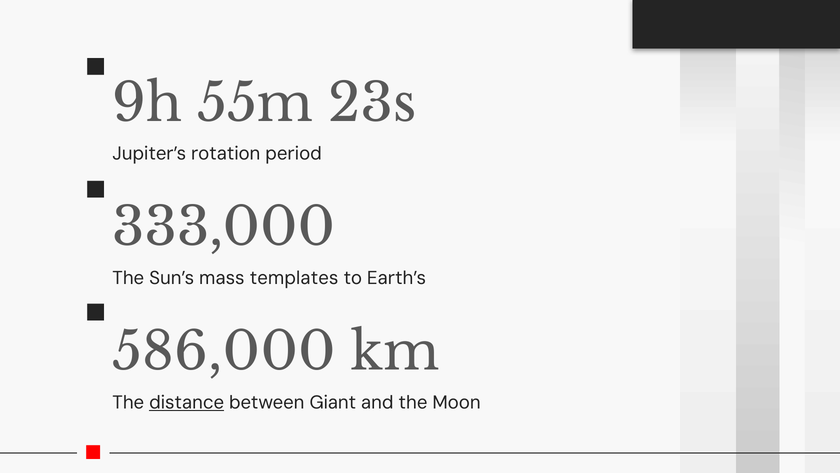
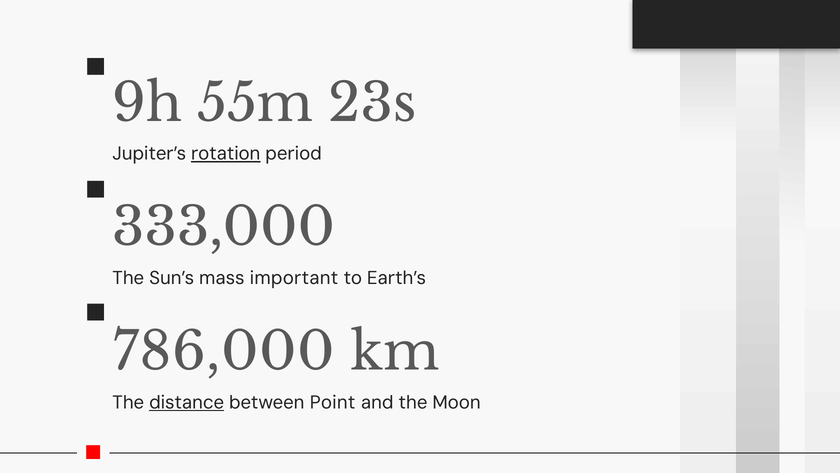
rotation underline: none -> present
templates: templates -> important
586,000: 586,000 -> 786,000
Giant: Giant -> Point
